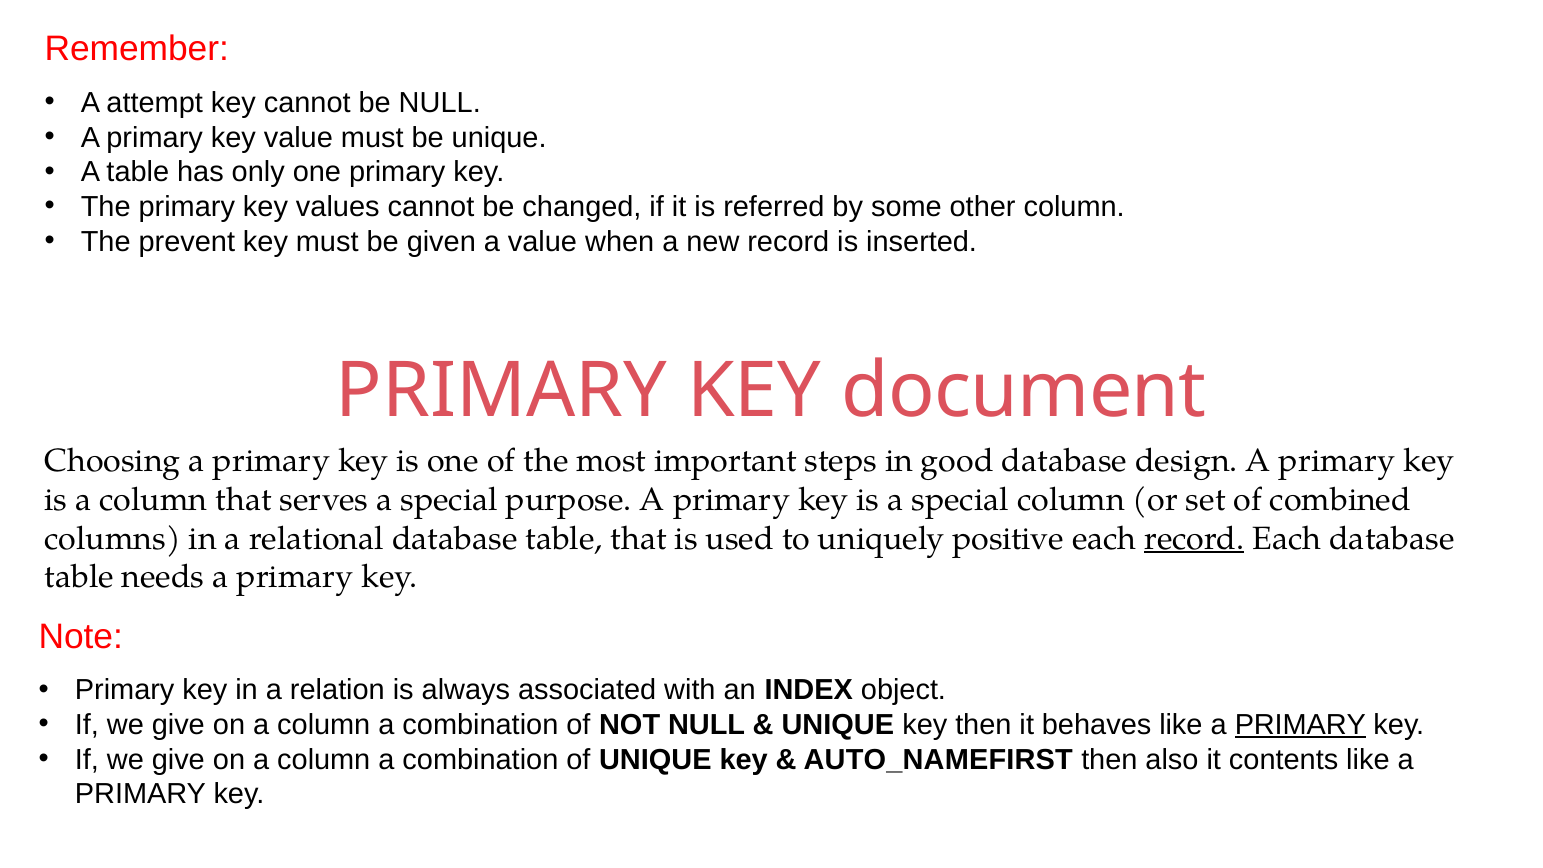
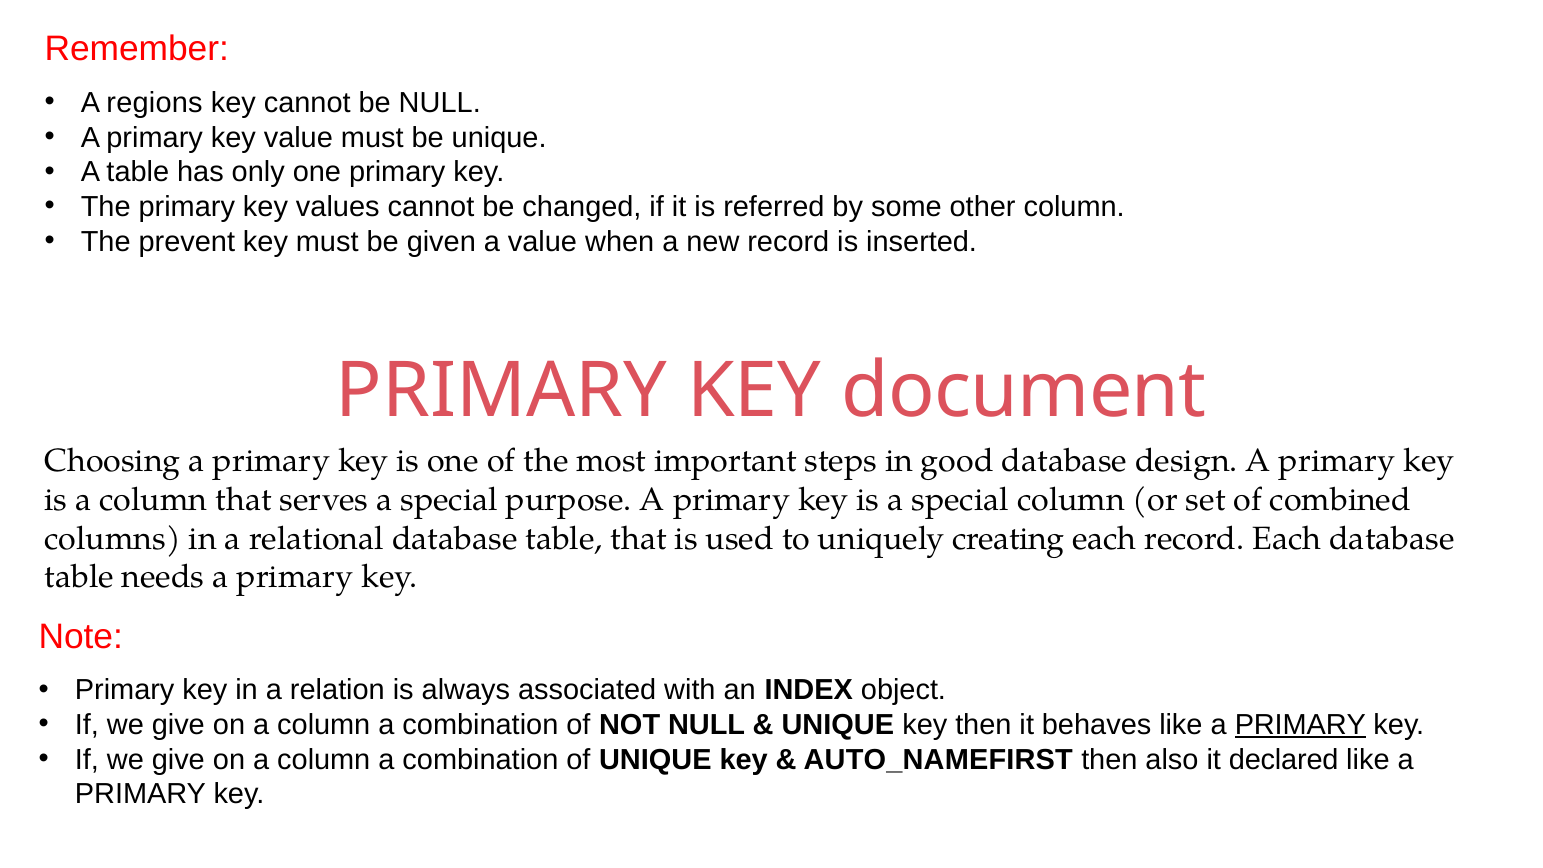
attempt: attempt -> regions
positive: positive -> creating
record at (1194, 538) underline: present -> none
contents: contents -> declared
